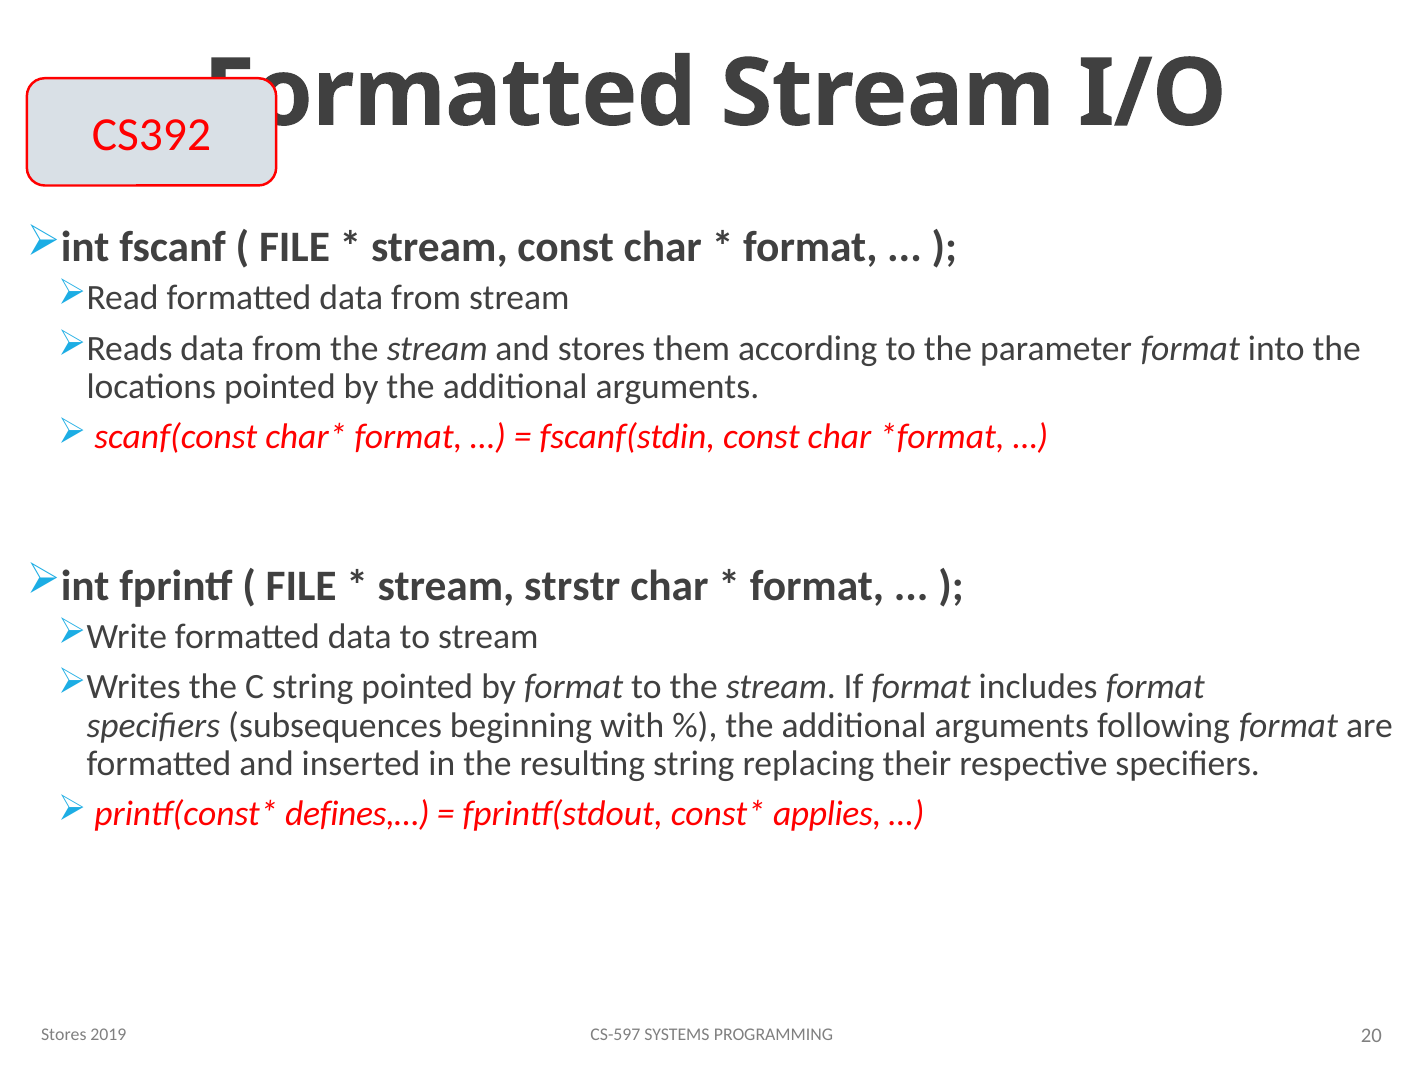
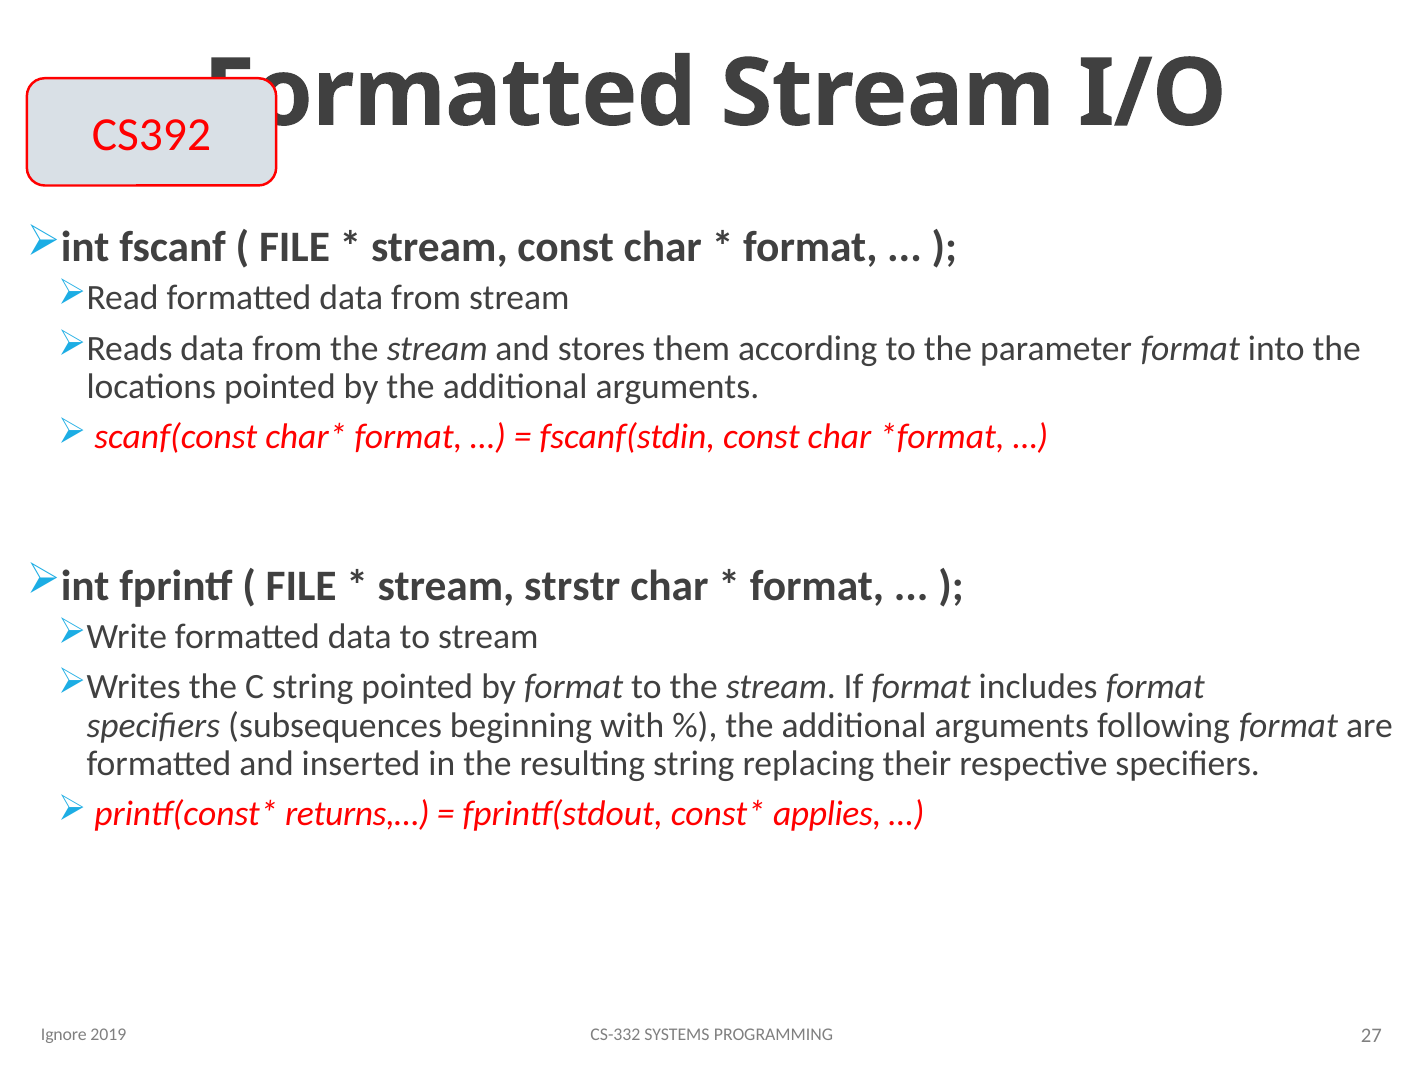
defines,…: defines,… -> returns,…
Stores at (64, 1035): Stores -> Ignore
CS-597: CS-597 -> CS-332
20: 20 -> 27
